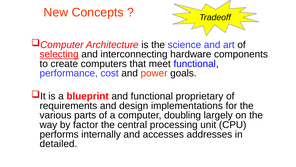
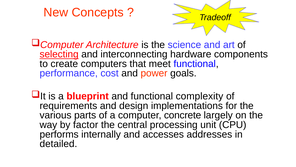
proprietary: proprietary -> complexity
doubling: doubling -> concrete
